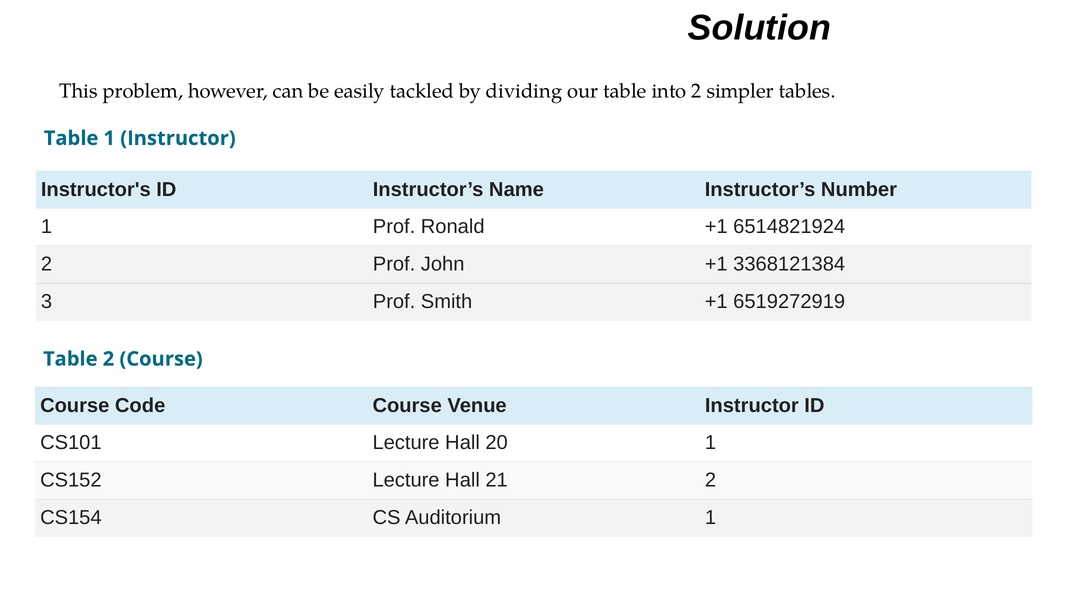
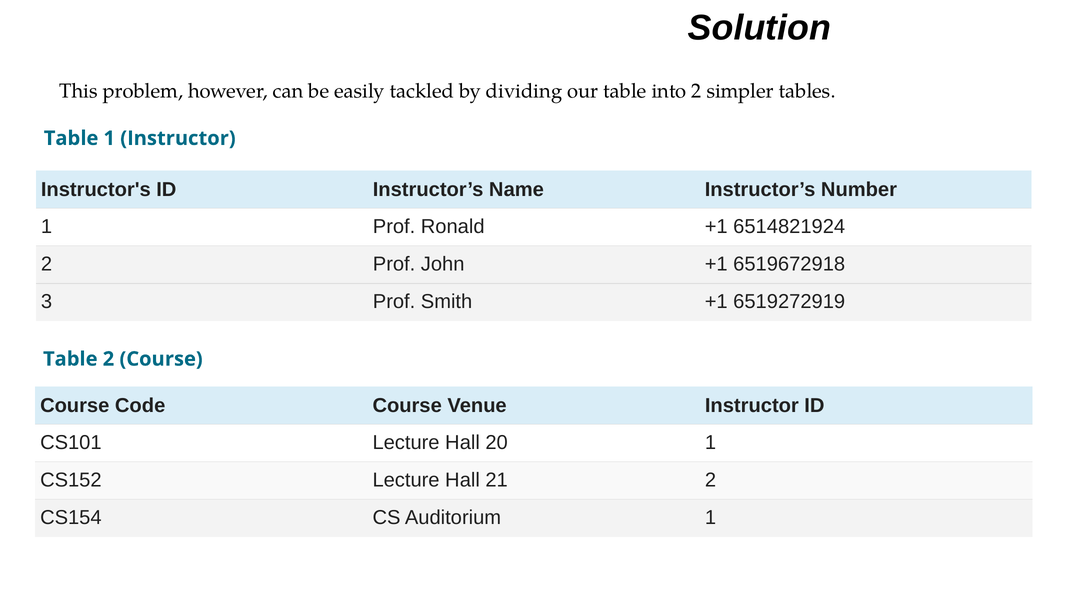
3368121384: 3368121384 -> 6519672918
